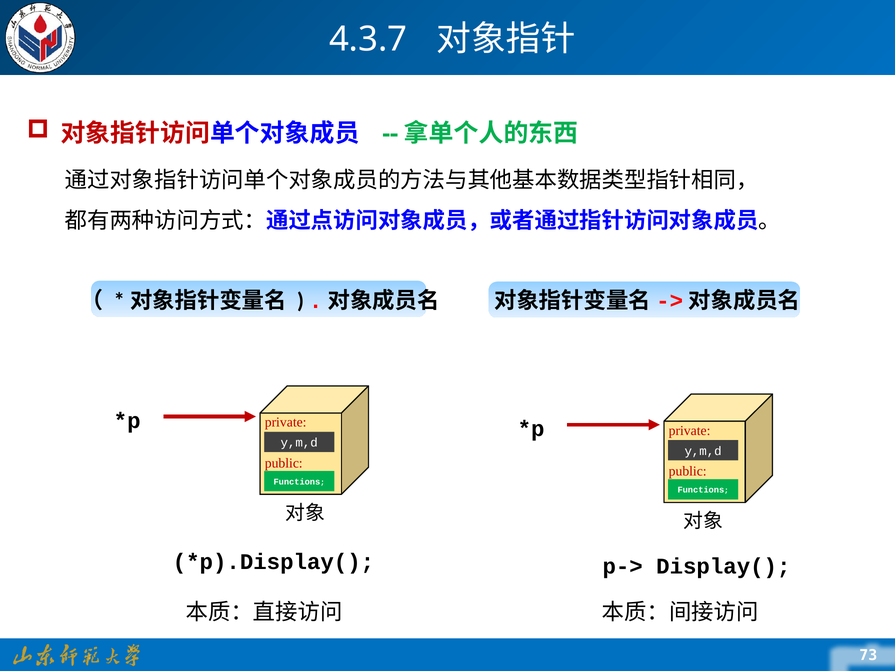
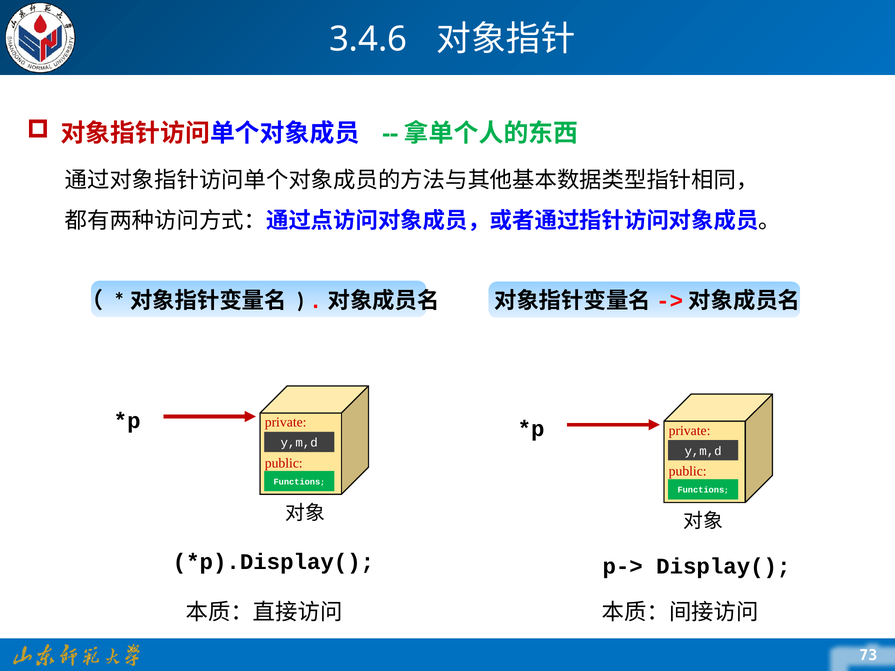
4.3.7: 4.3.7 -> 3.4.6
